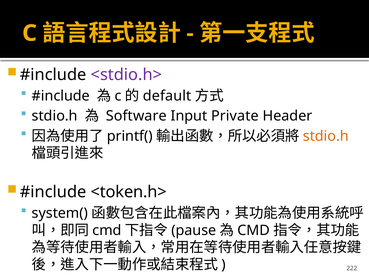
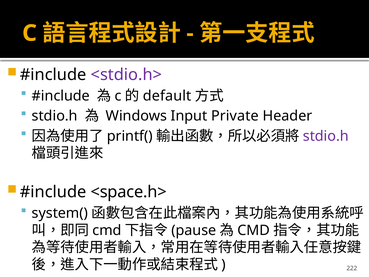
Software: Software -> Windows
stdio.h at (326, 136) colour: orange -> purple
<token.h>: <token.h> -> <space.h>
